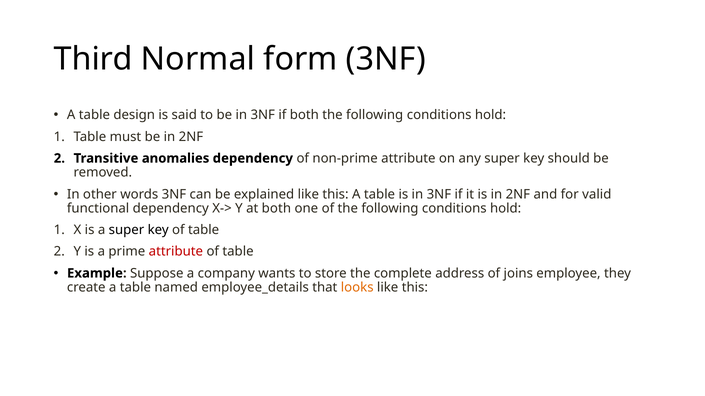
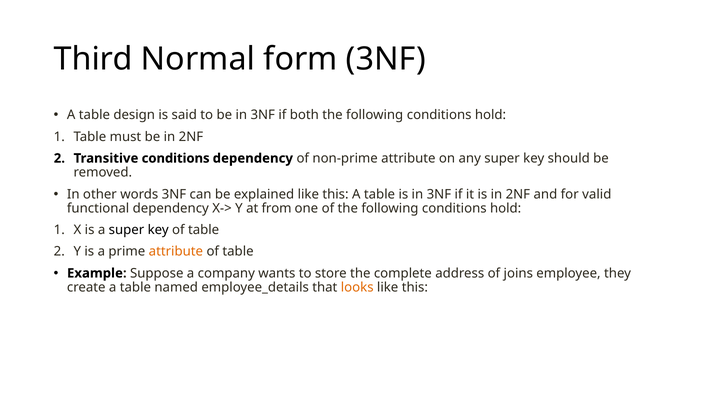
Transitive anomalies: anomalies -> conditions
at both: both -> from
attribute at (176, 252) colour: red -> orange
